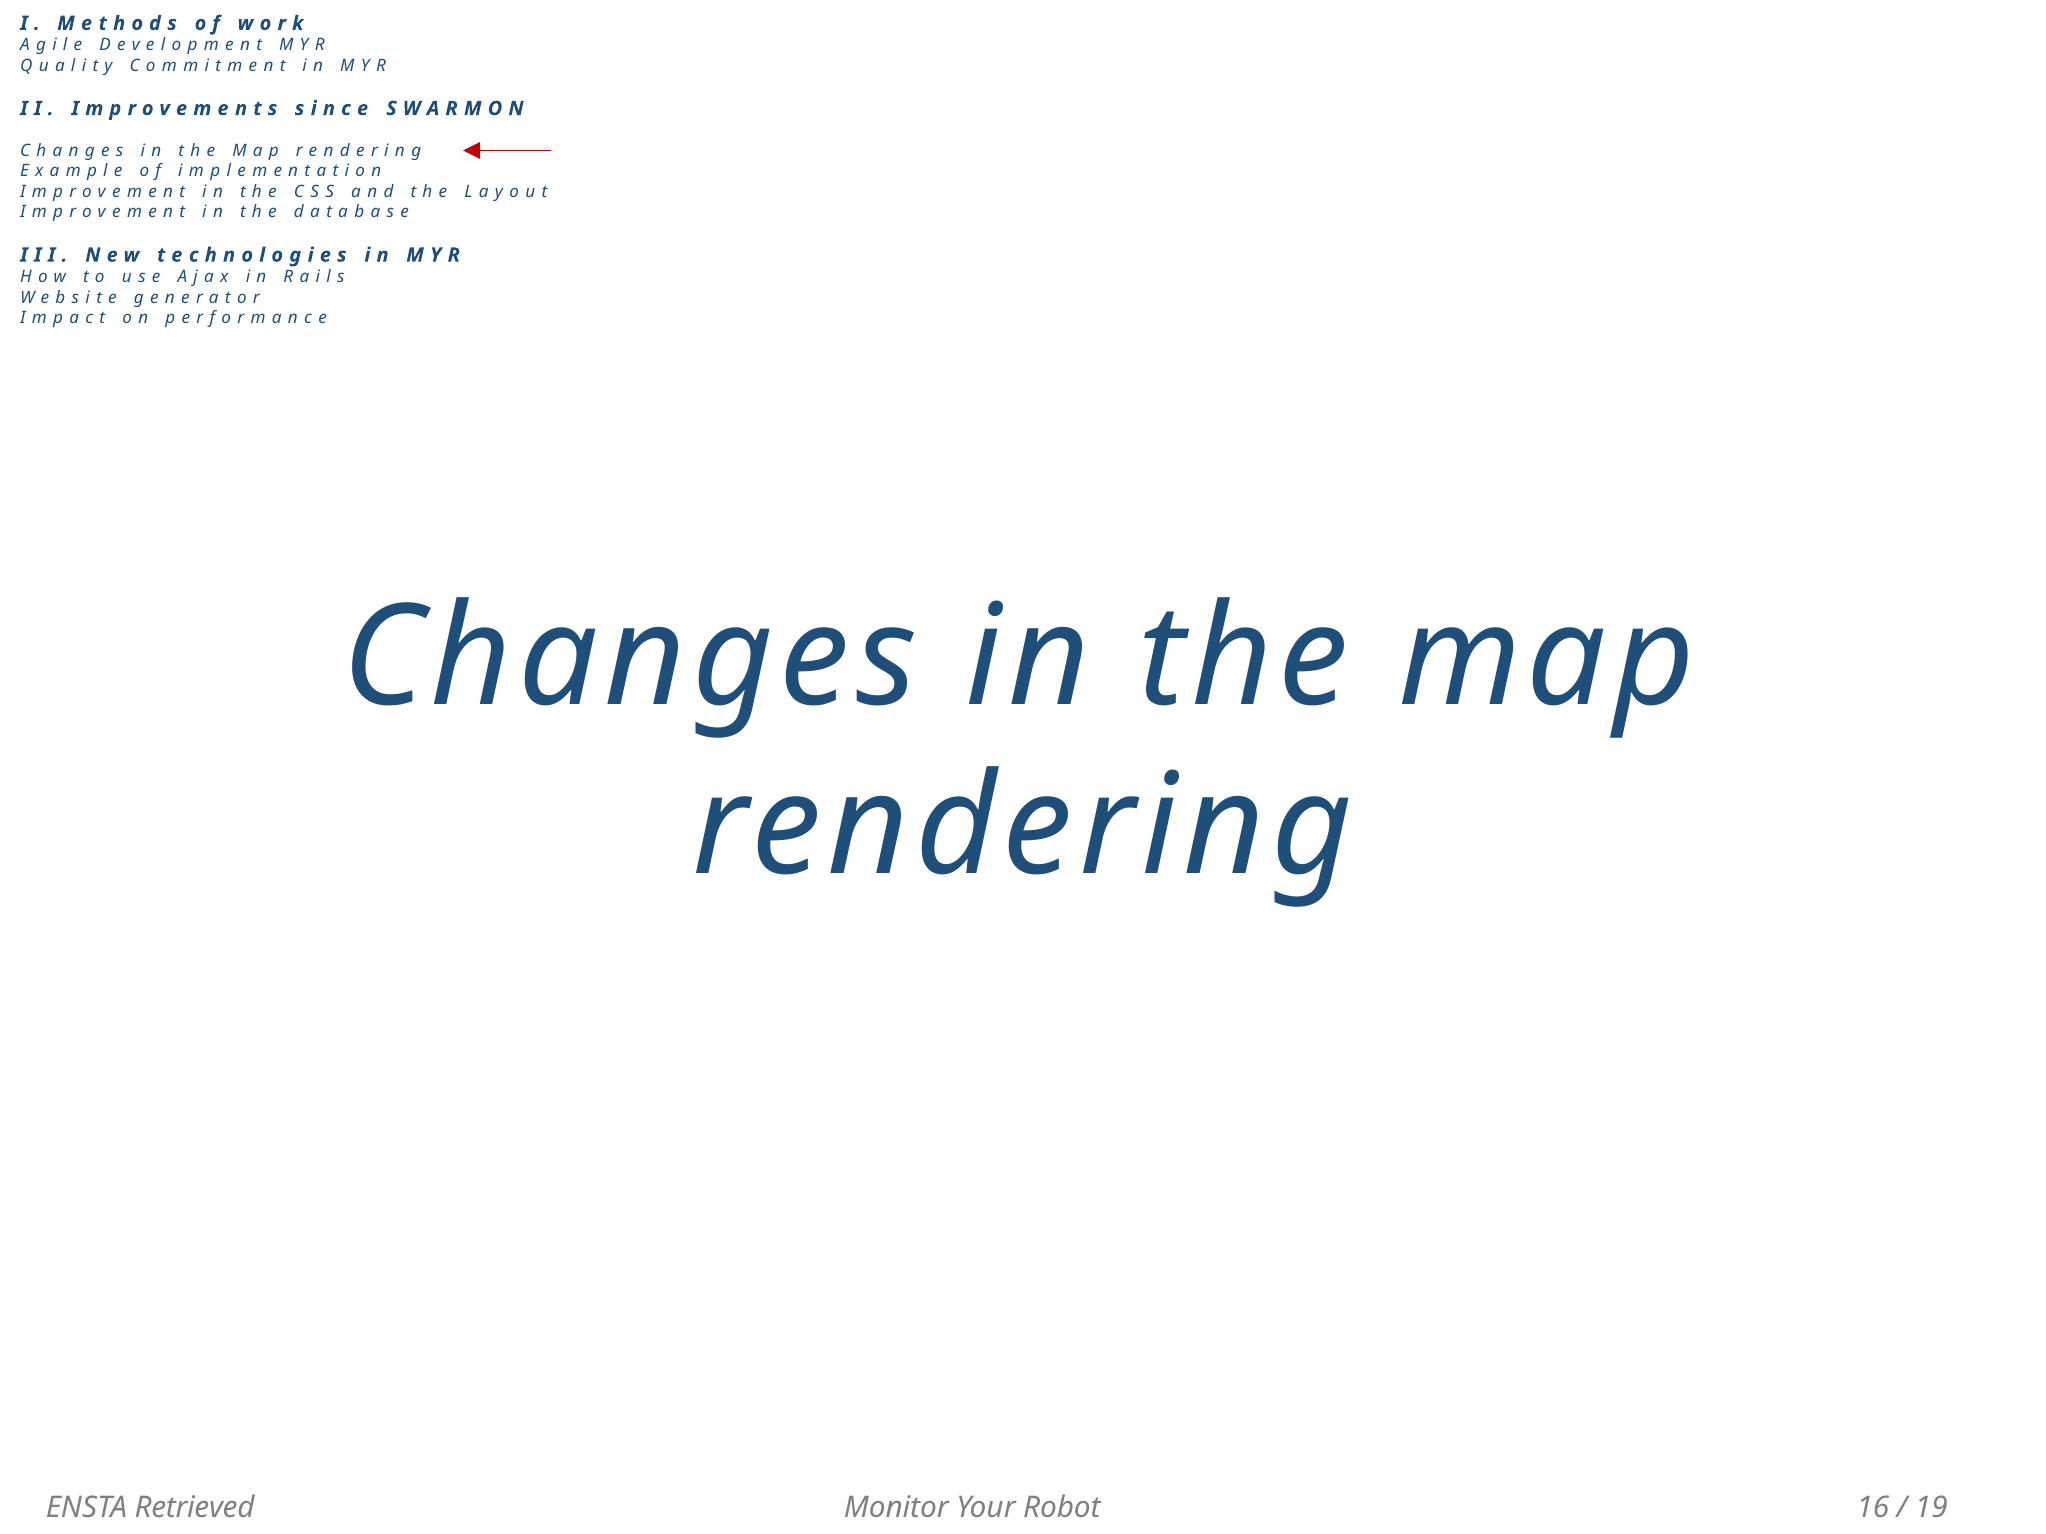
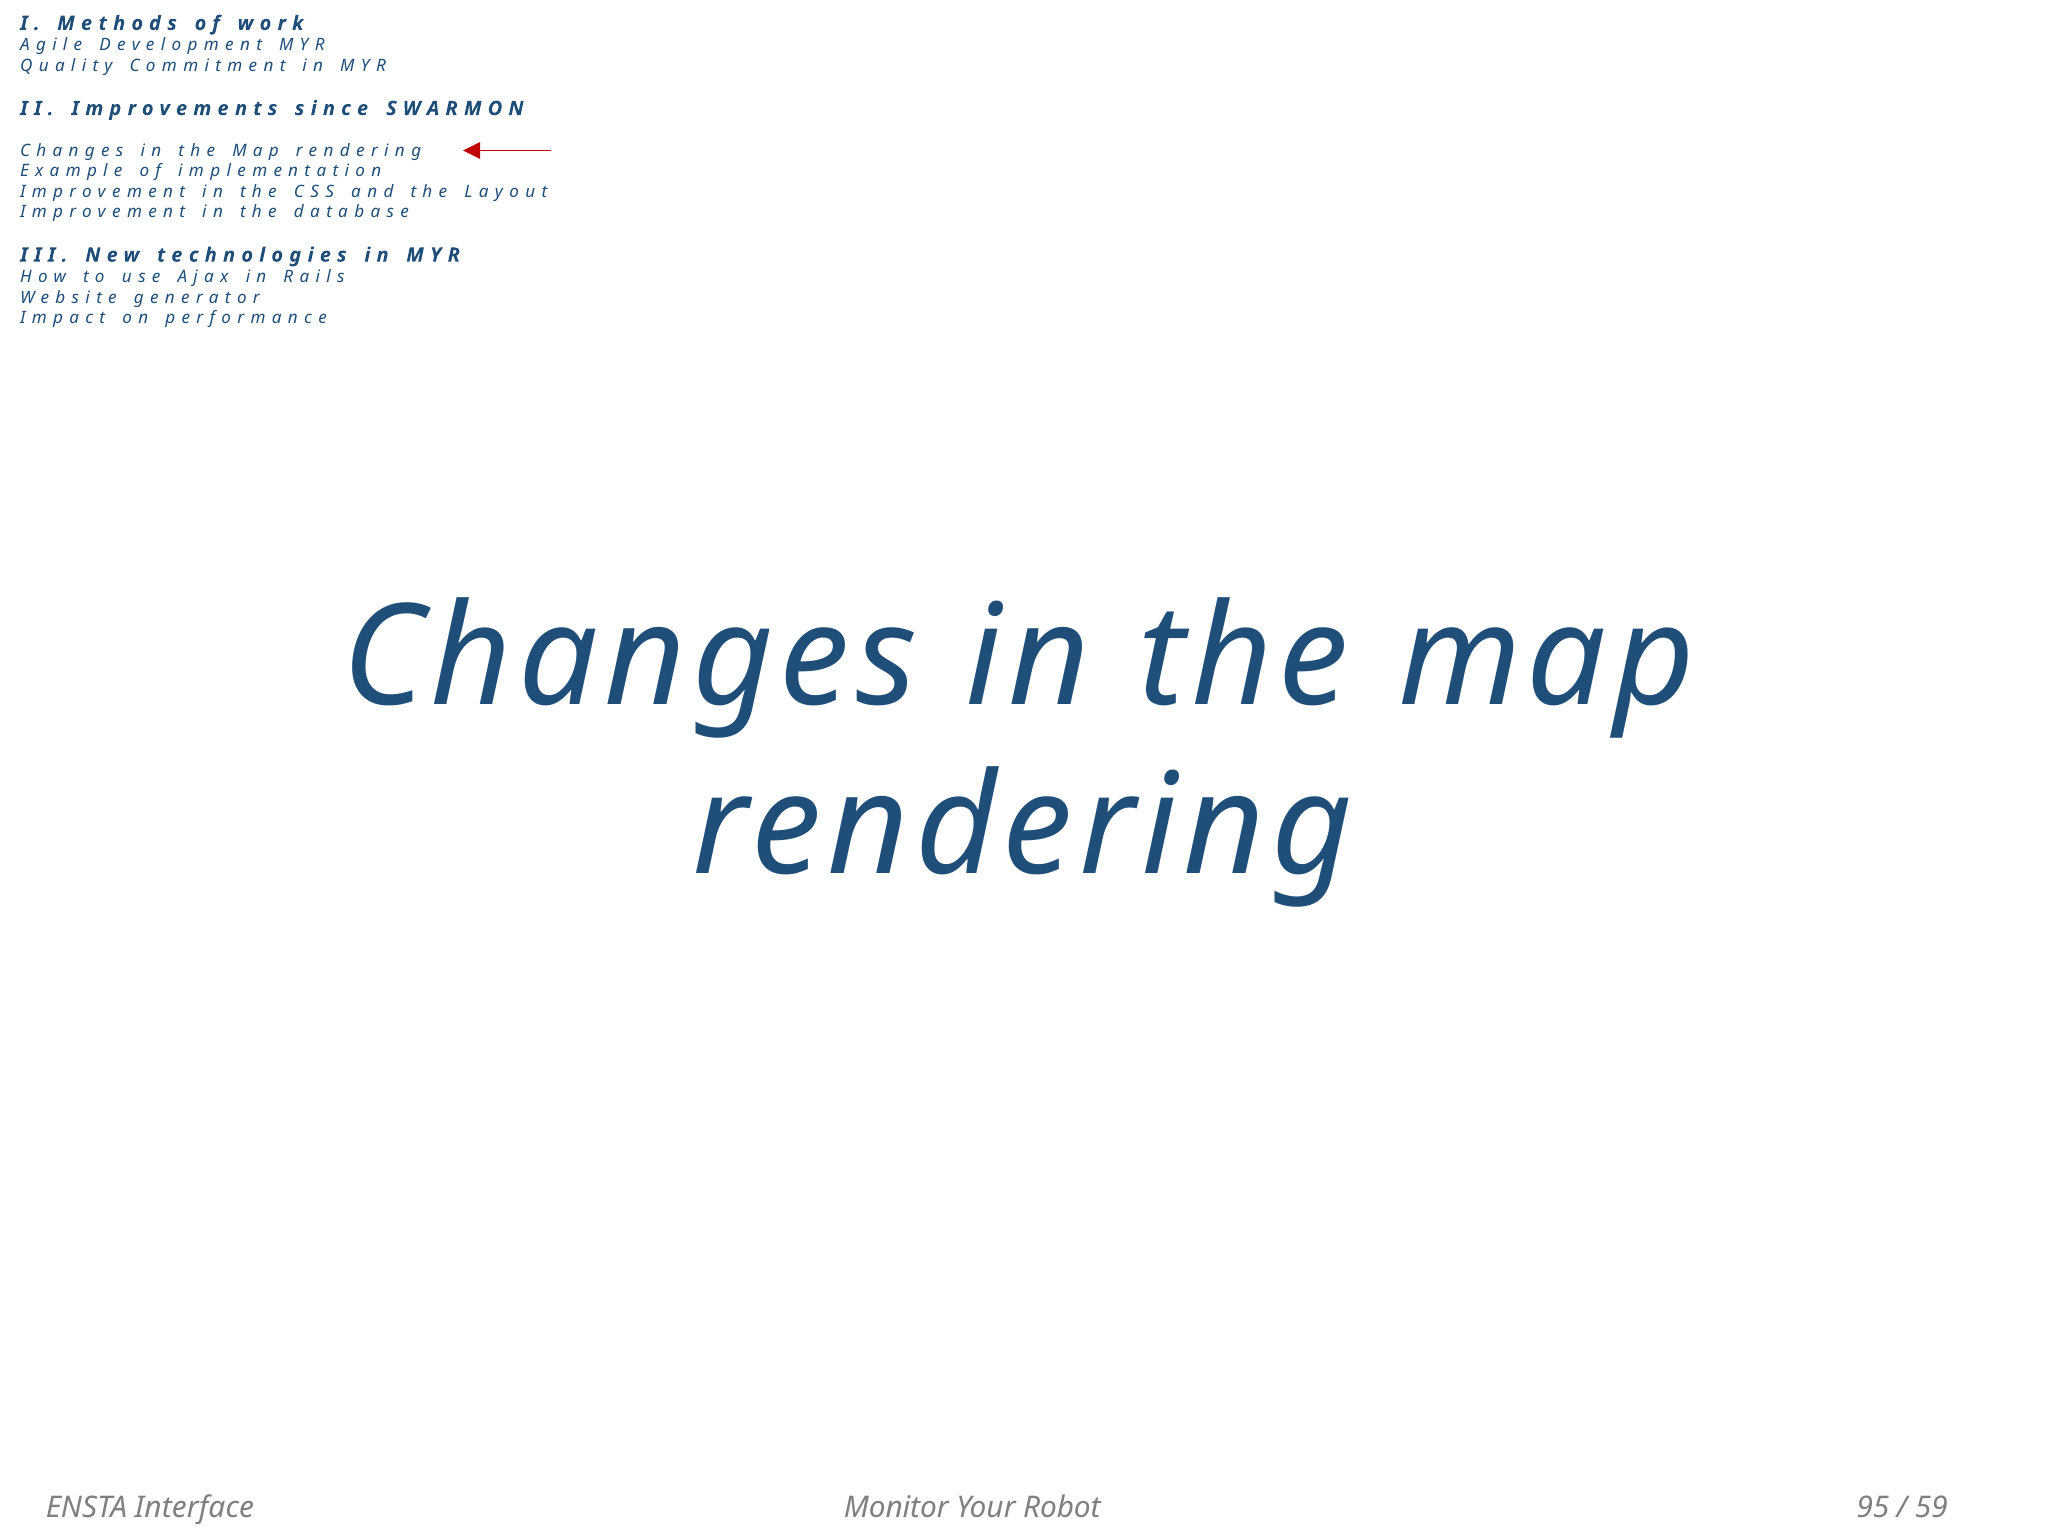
Retrieved: Retrieved -> Interface
16: 16 -> 95
19: 19 -> 59
